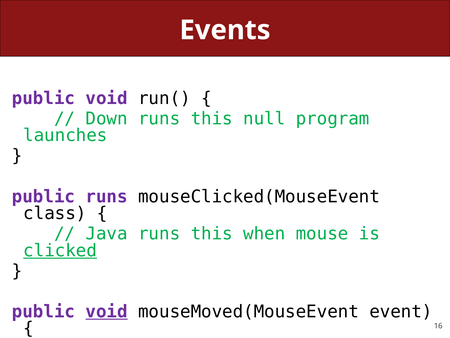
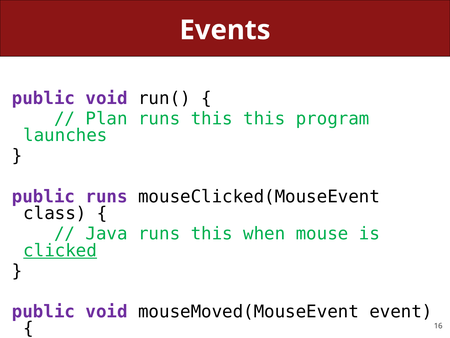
Down: Down -> Plan
this null: null -> this
void at (107, 311) underline: present -> none
